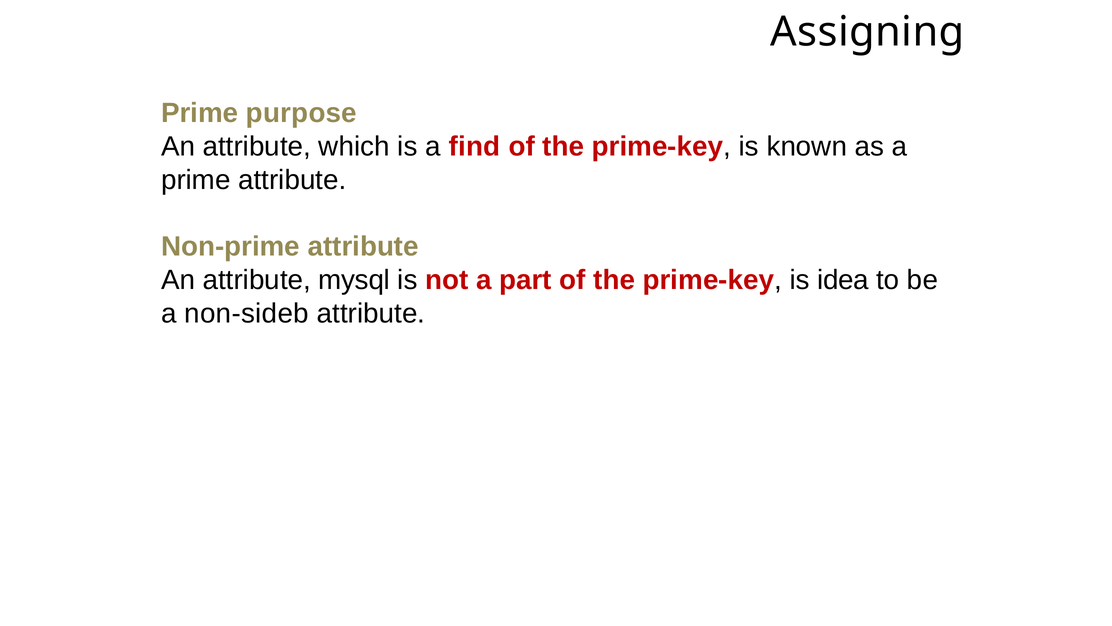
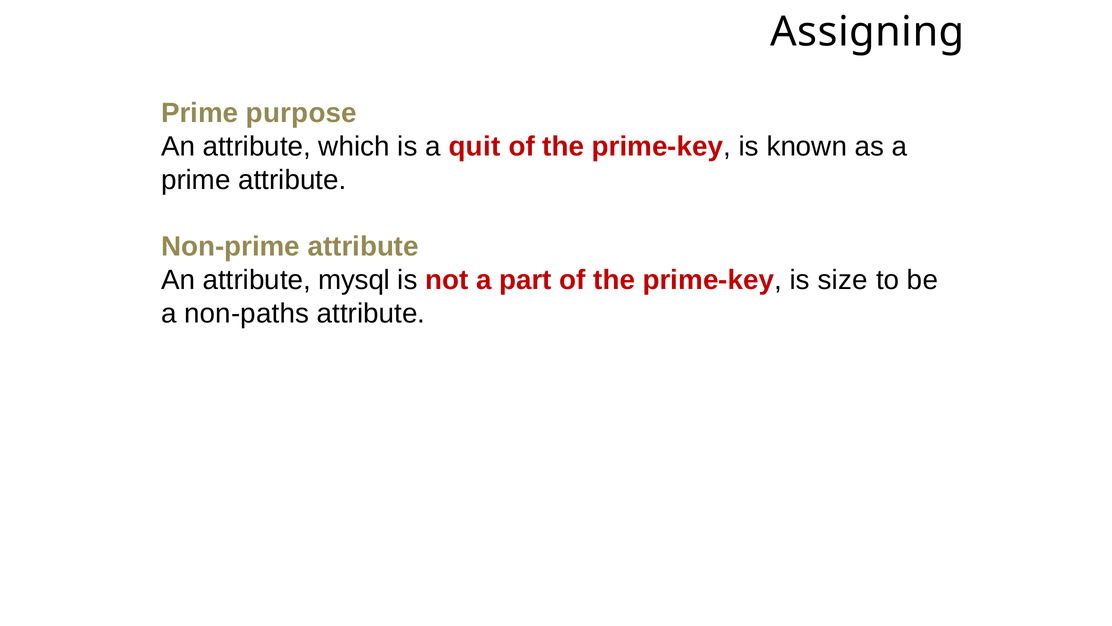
find: find -> quit
idea: idea -> size
non-sideb: non-sideb -> non-paths
